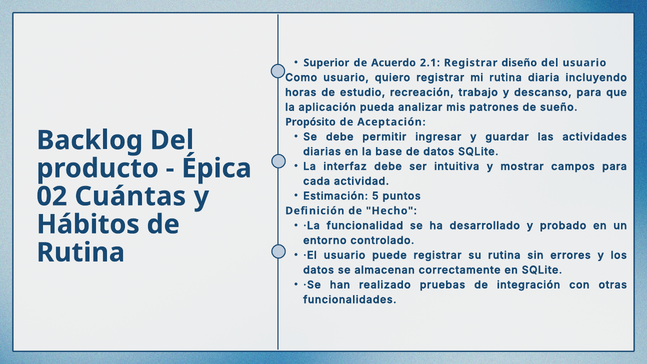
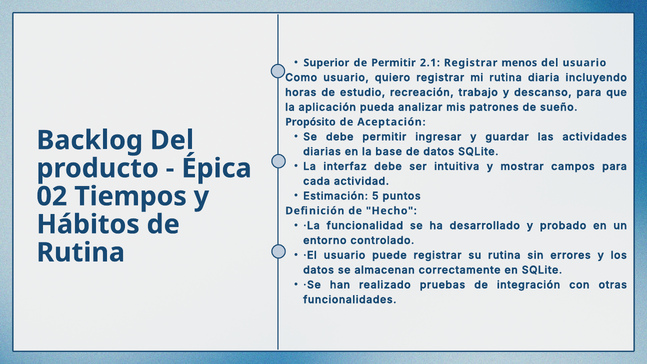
de Acuerdo: Acuerdo -> Permitir
diseño: diseño -> menos
Cuántas: Cuántas -> Tiempos
